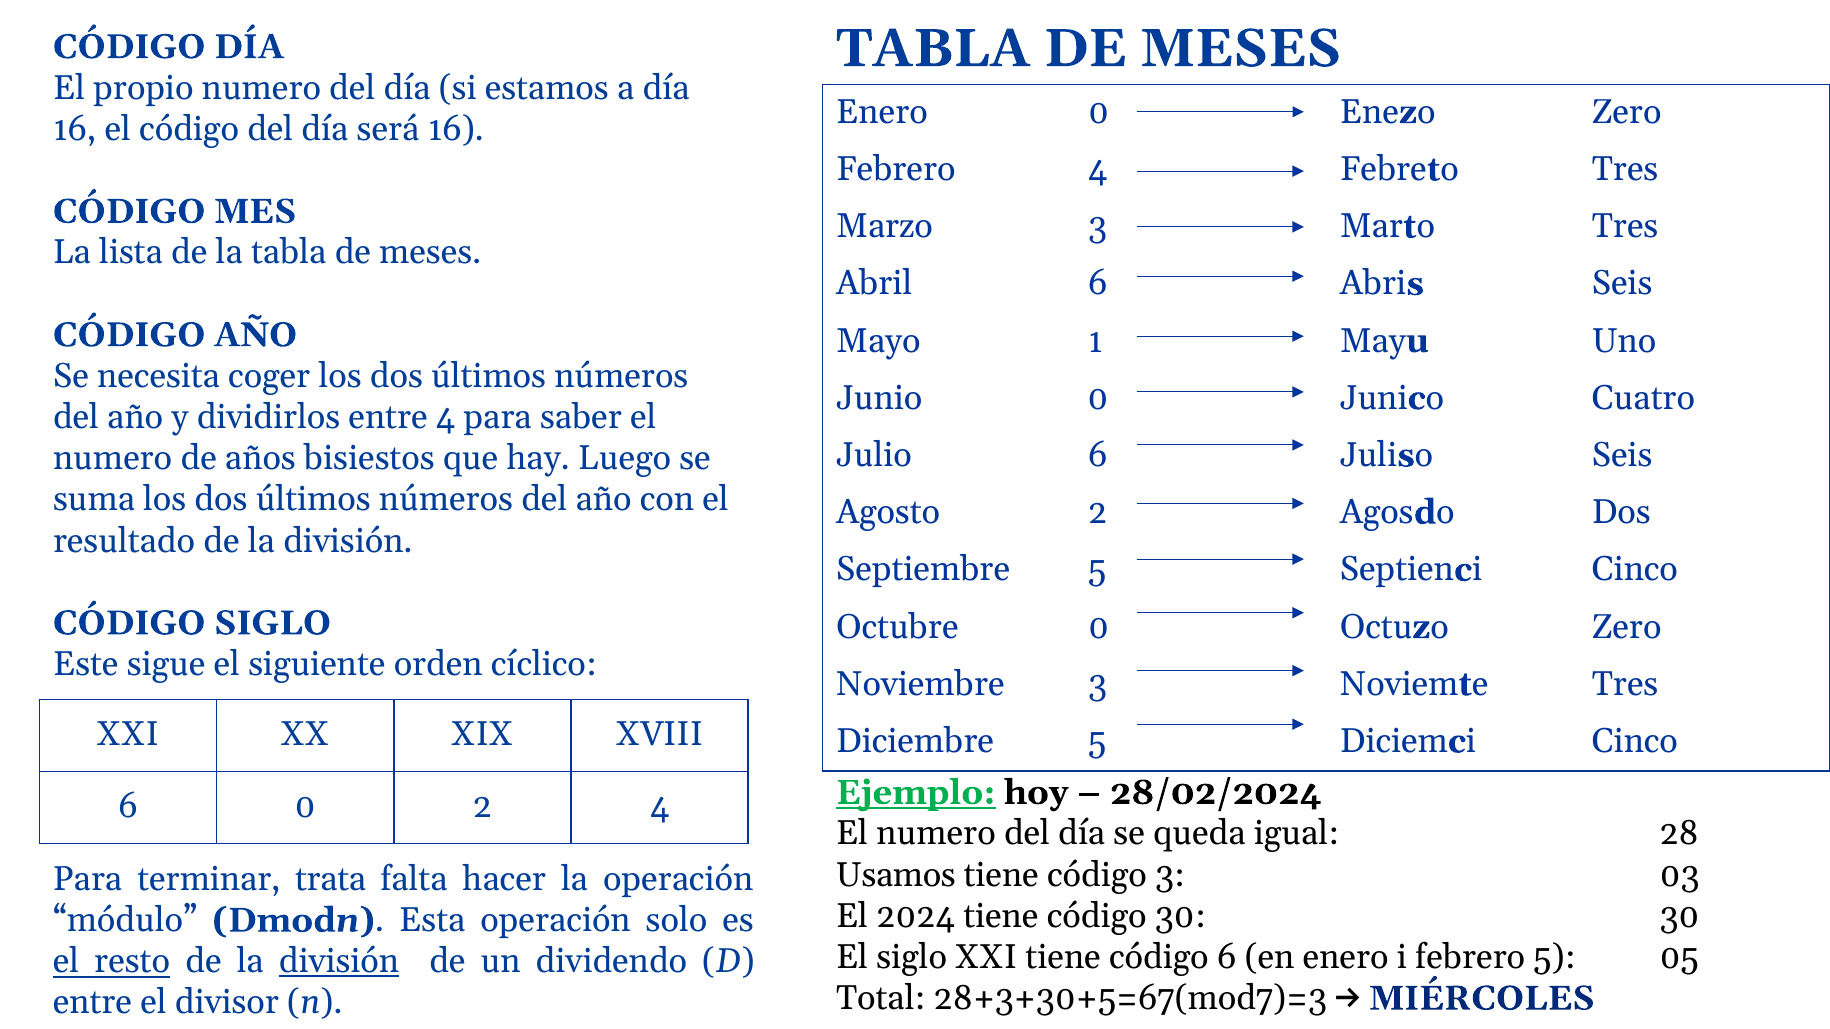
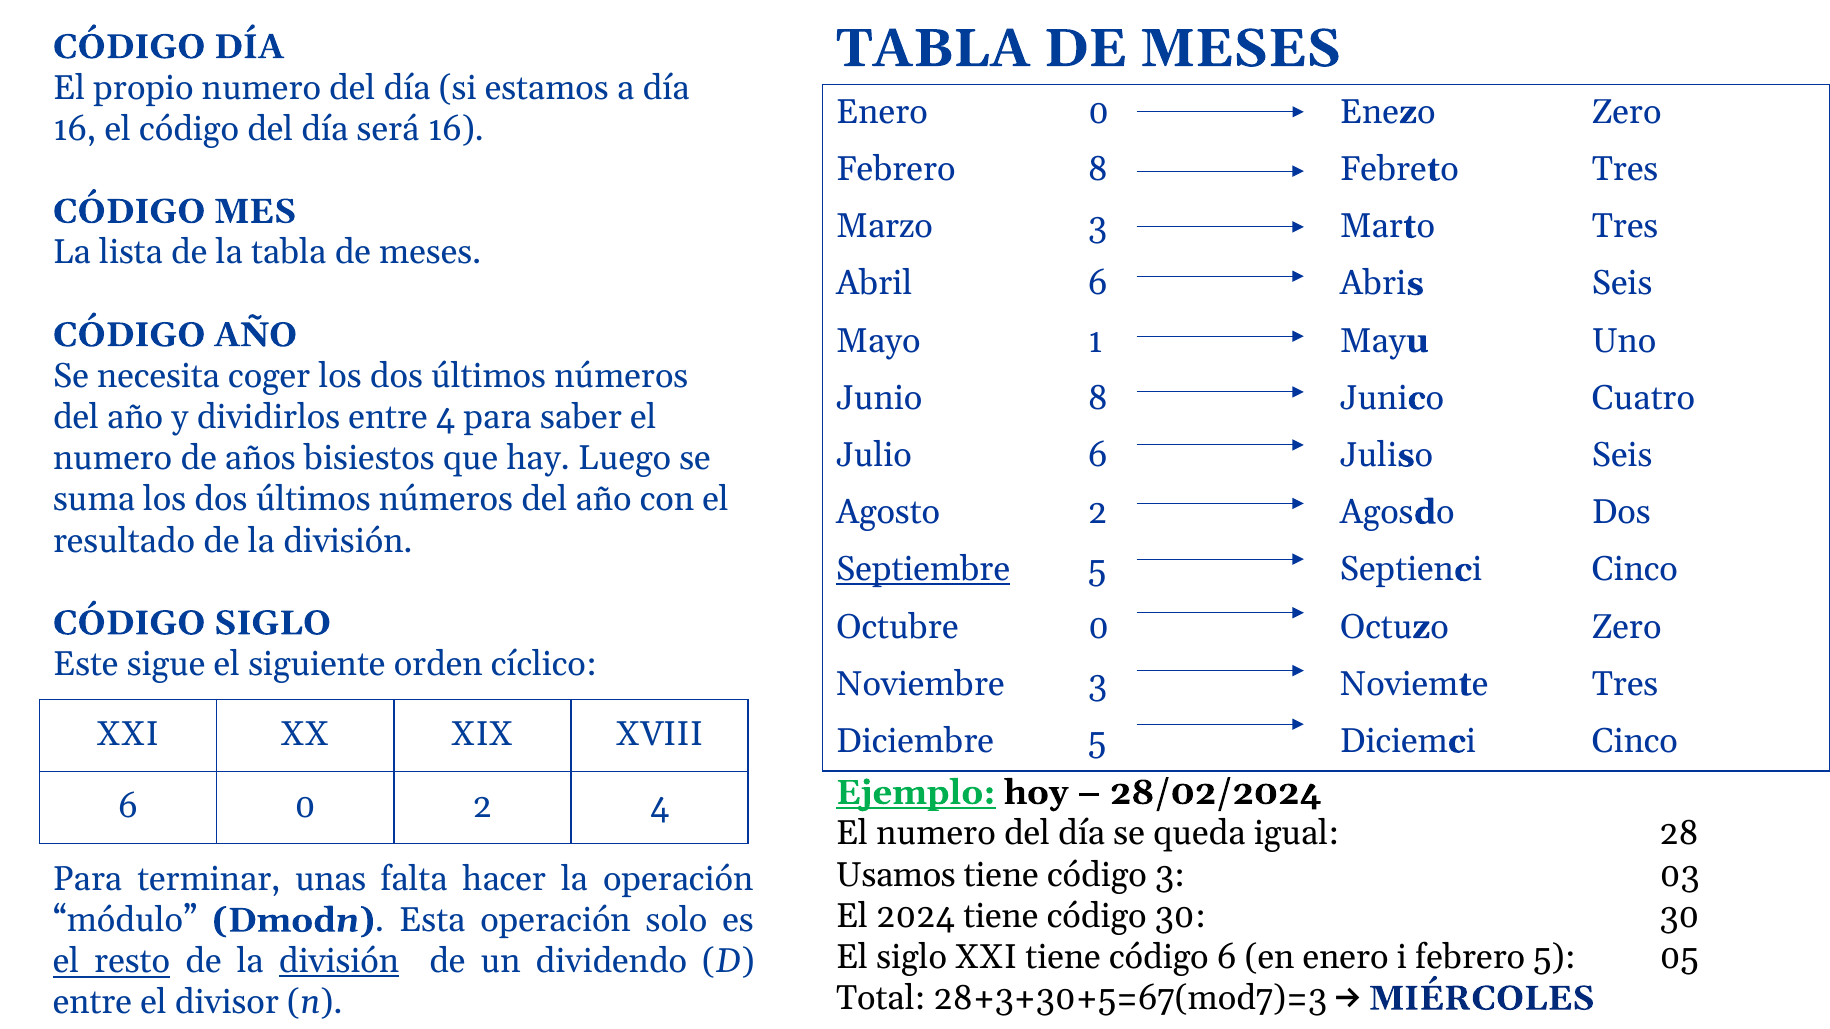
Febrero 4: 4 -> 8
Junio 0: 0 -> 8
Septiembre underline: none -> present
trata: trata -> unas
